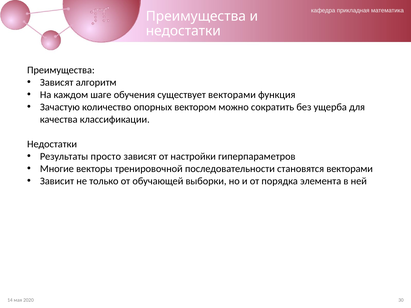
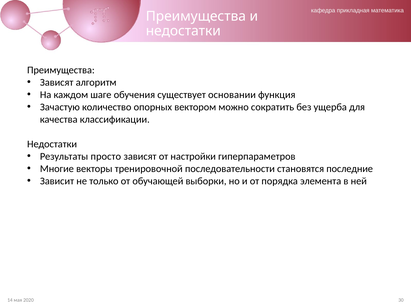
существует векторами: векторами -> основании
становятся векторами: векторами -> последние
